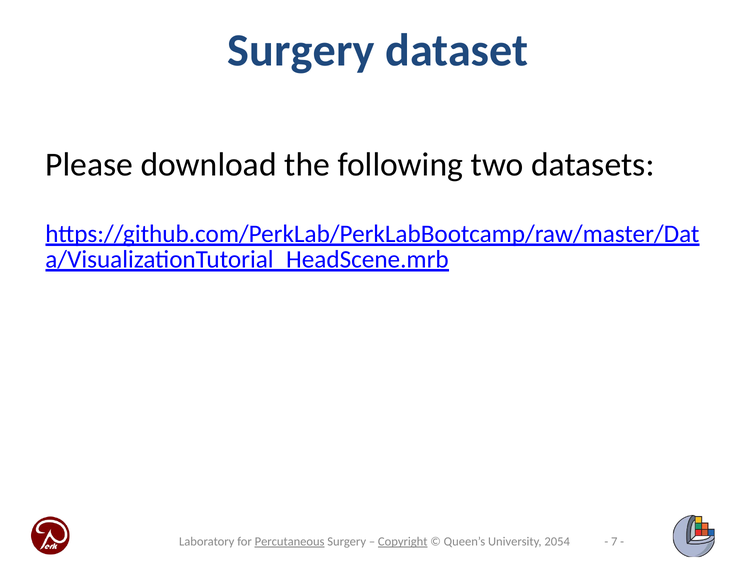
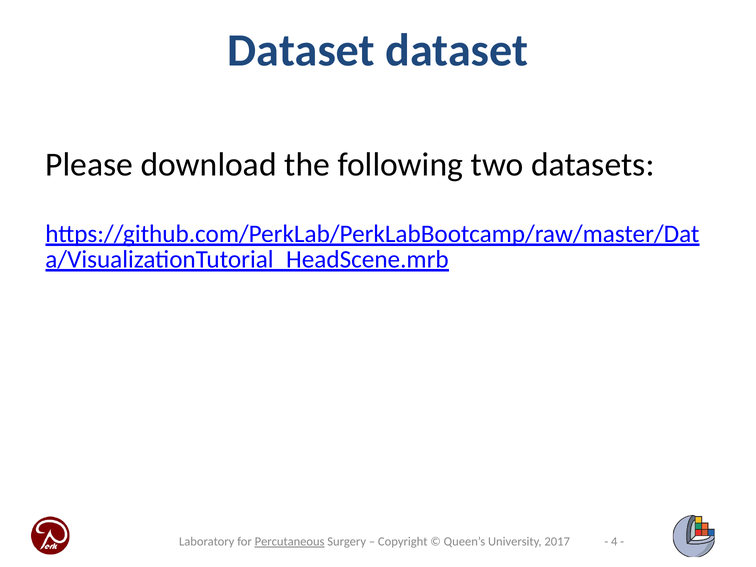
Surgery at (301, 50): Surgery -> Dataset
7: 7 -> 4
Copyright underline: present -> none
2054: 2054 -> 2017
